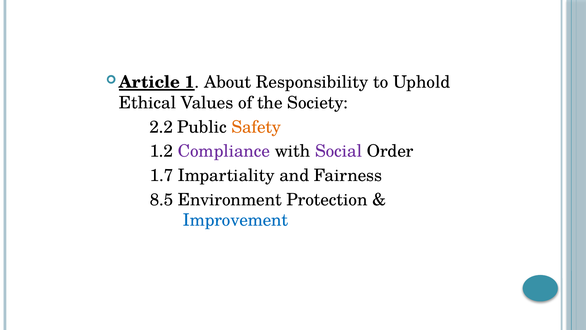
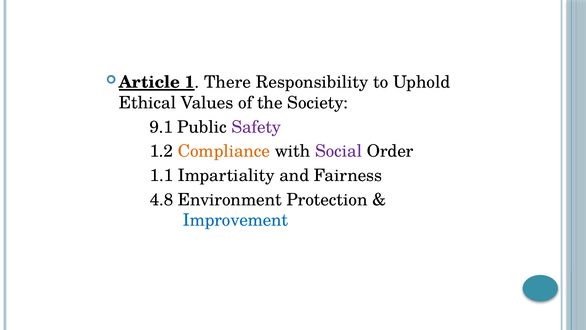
About: About -> There
2.2: 2.2 -> 9.1
Safety colour: orange -> purple
Compliance colour: purple -> orange
1.7: 1.7 -> 1.1
8.5: 8.5 -> 4.8
